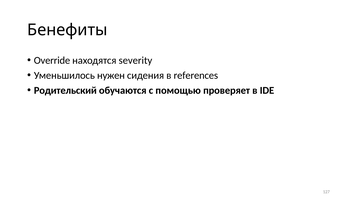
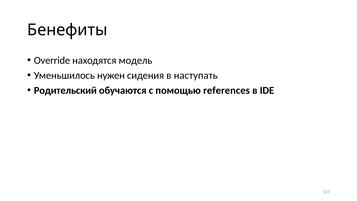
severity: severity -> модель
references: references -> наступать
проверяет: проверяет -> references
